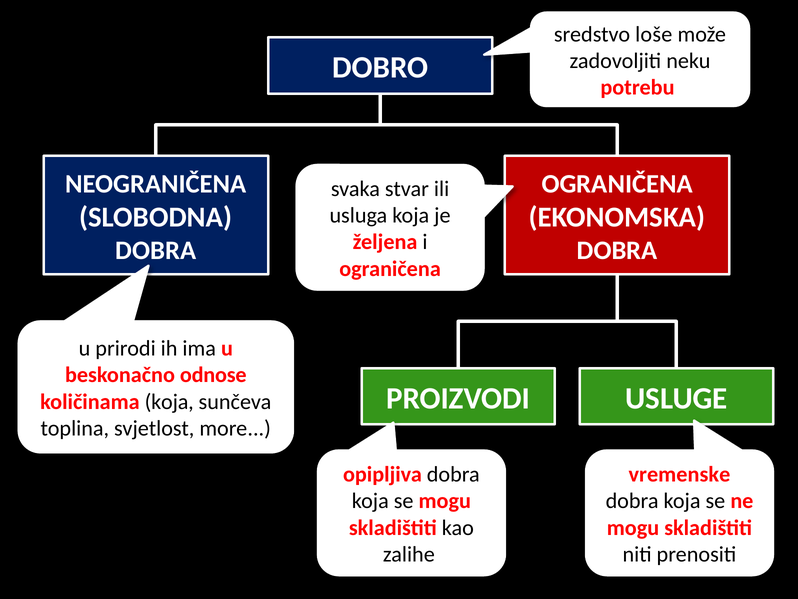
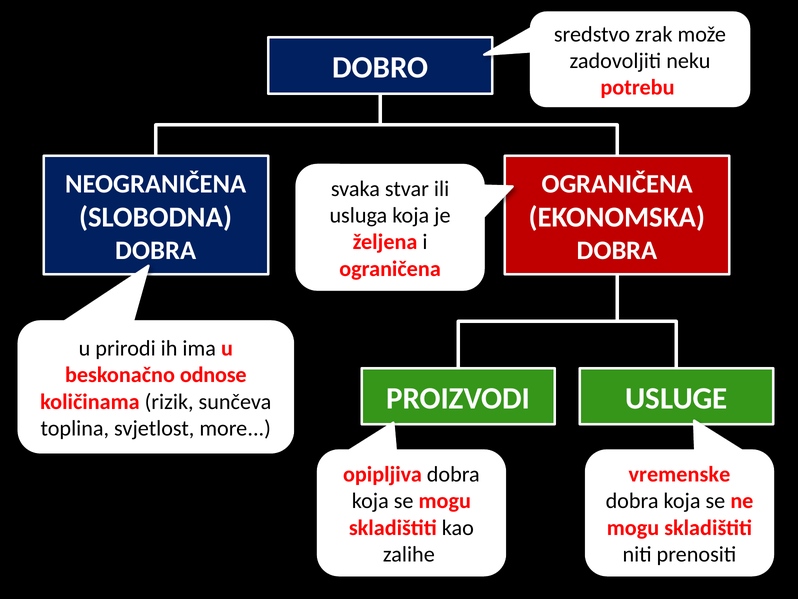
loše: loše -> zrak
količinama koja: koja -> rizik
